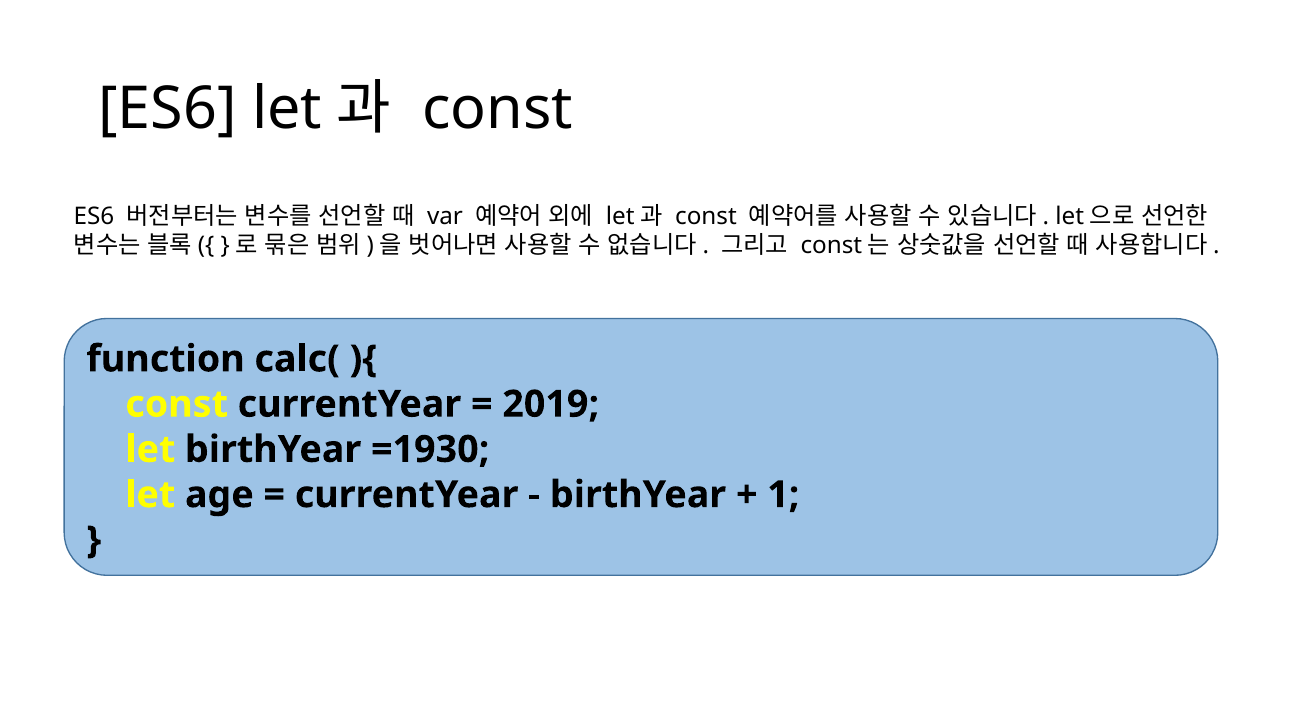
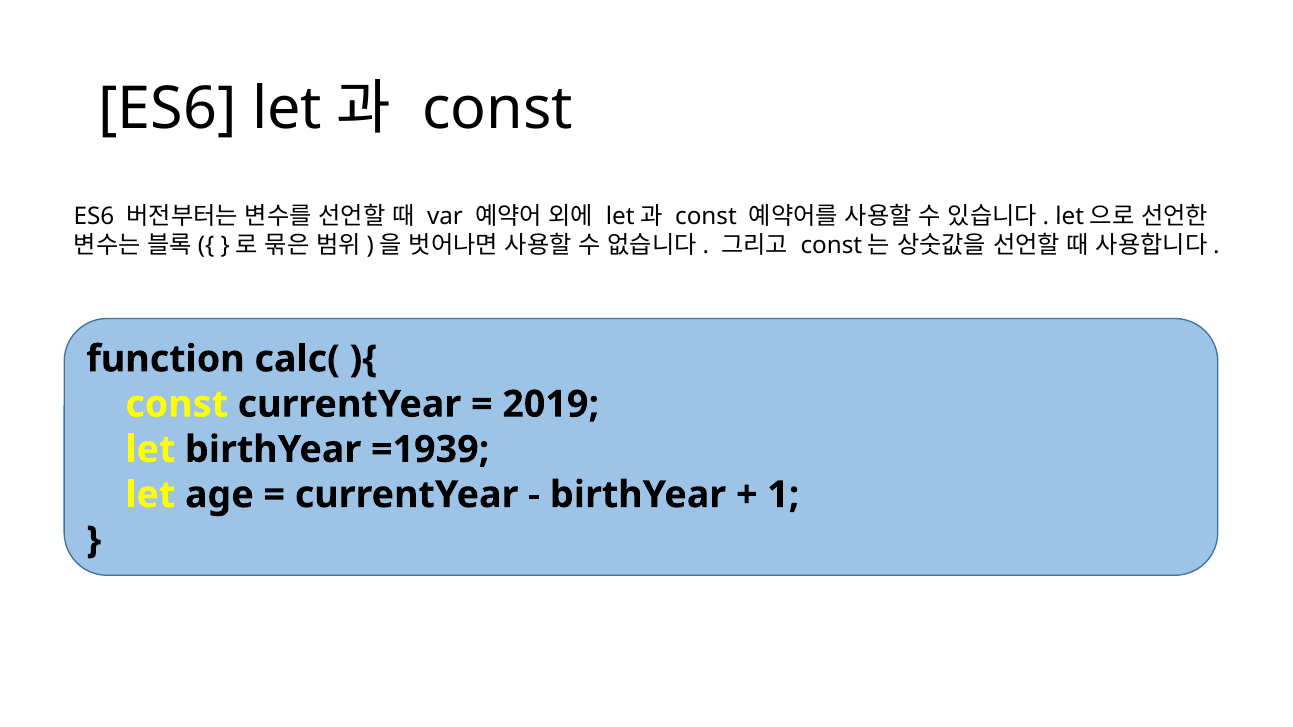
=1930: =1930 -> =1939
